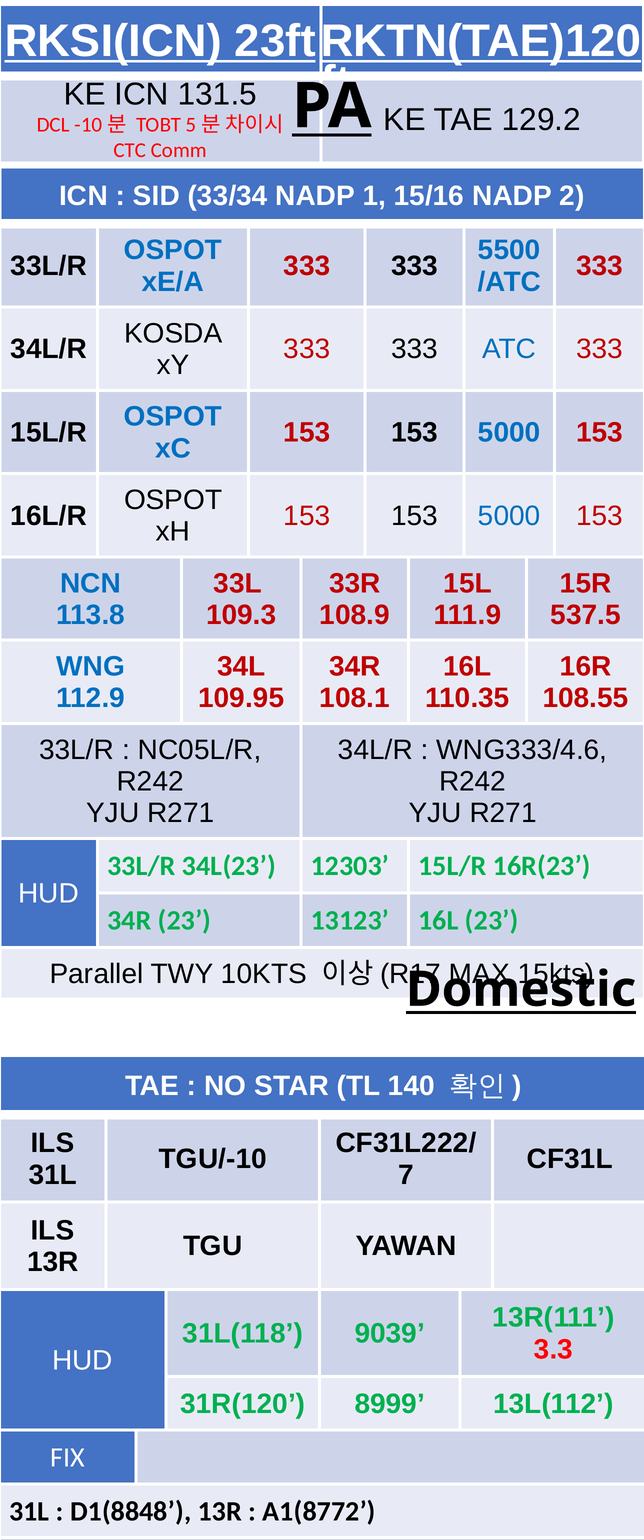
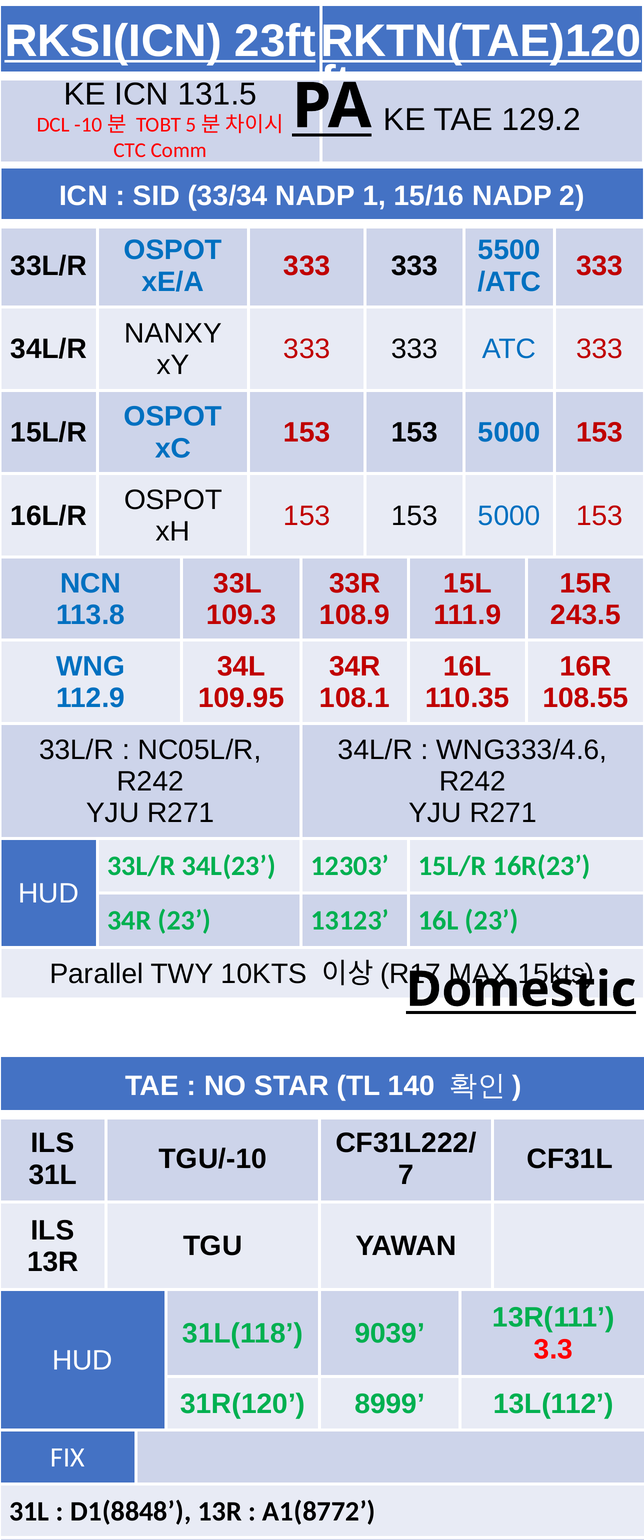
KOSDA: KOSDA -> NANXY
537.5: 537.5 -> 243.5
